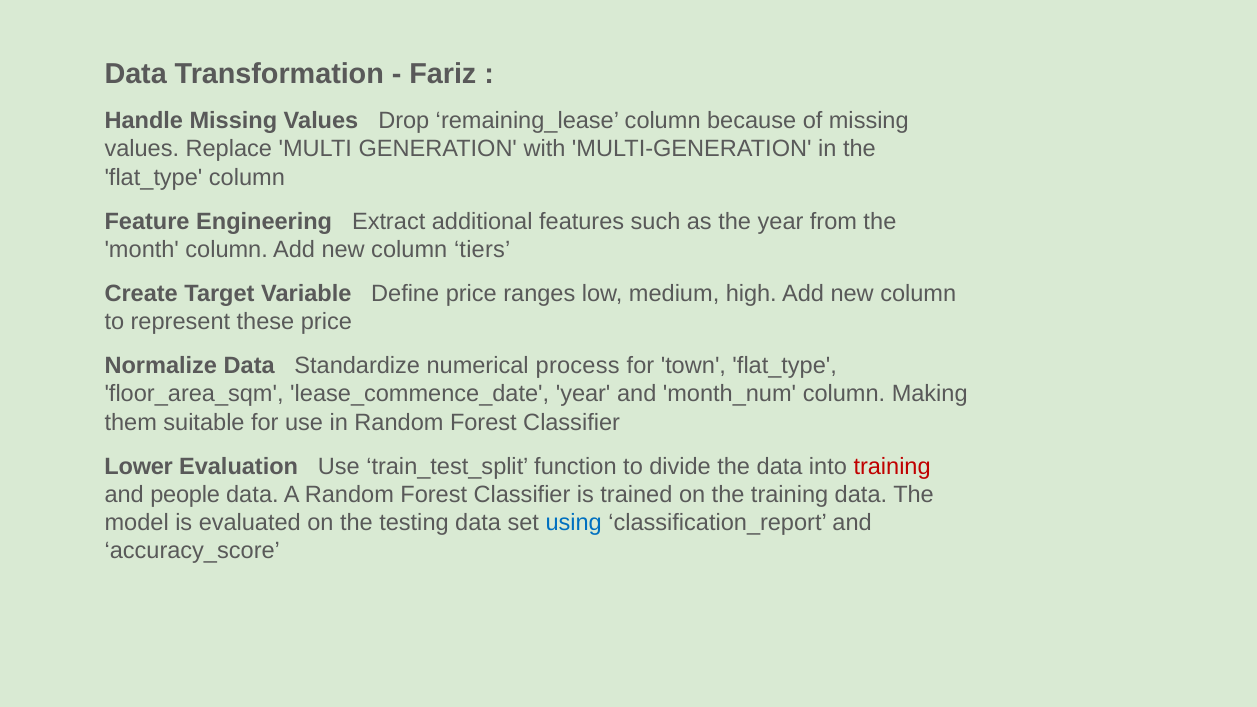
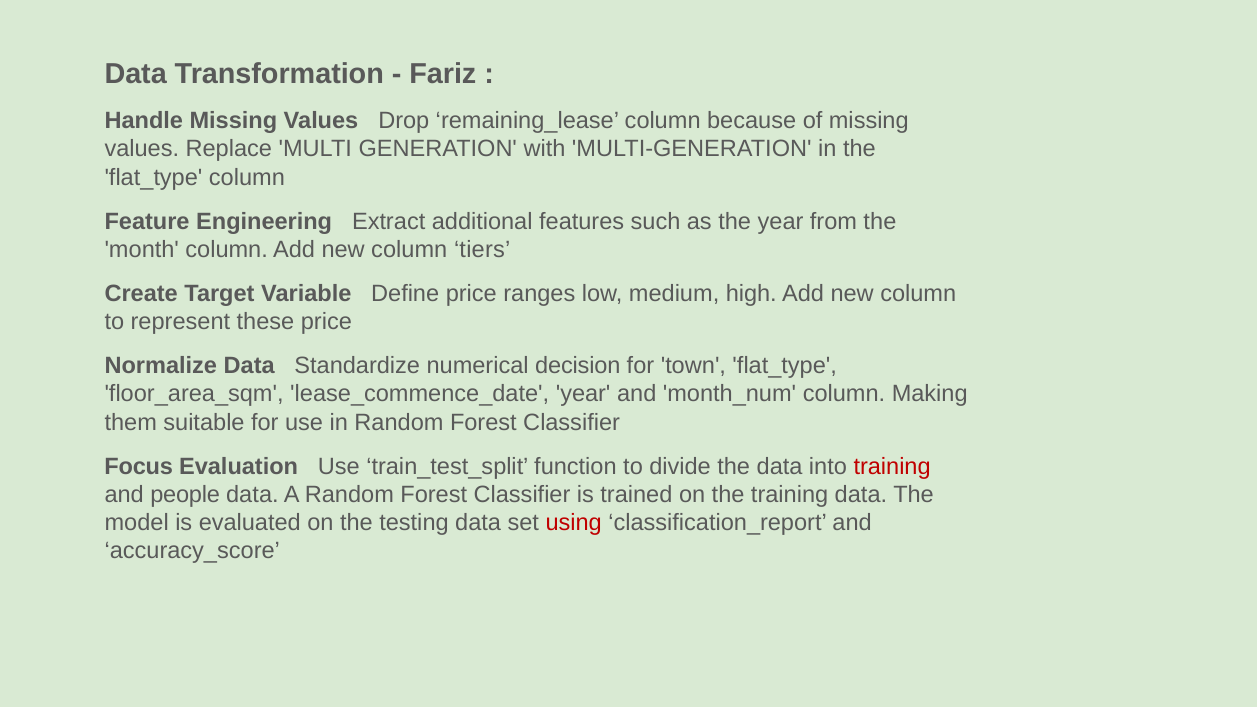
process: process -> decision
Lower: Lower -> Focus
using colour: blue -> red
